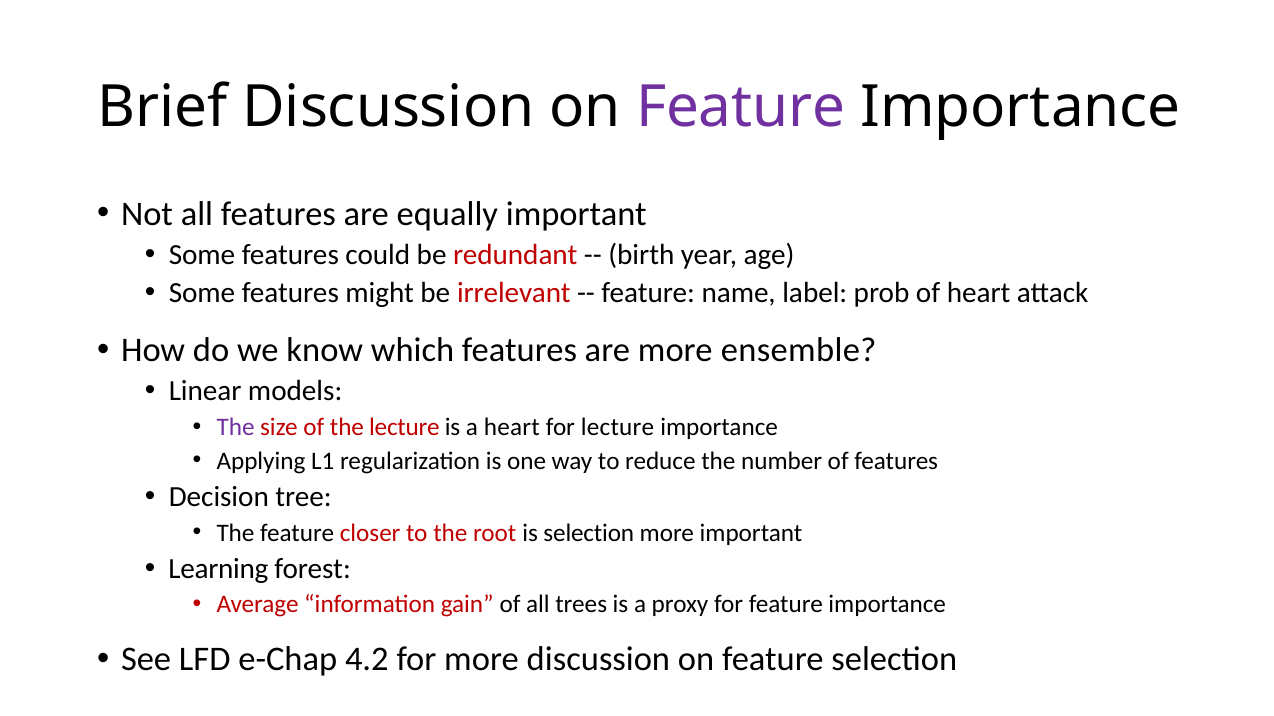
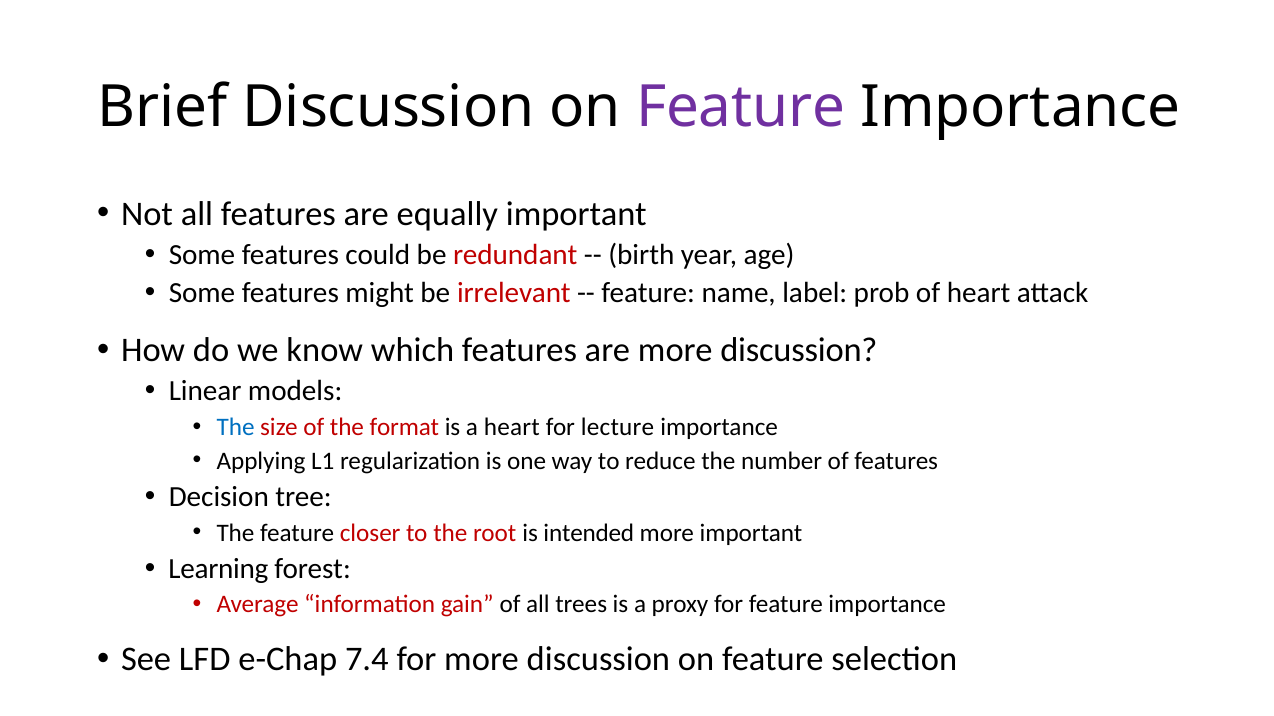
are more ensemble: ensemble -> discussion
The at (236, 427) colour: purple -> blue
the lecture: lecture -> format
is selection: selection -> intended
4.2: 4.2 -> 7.4
